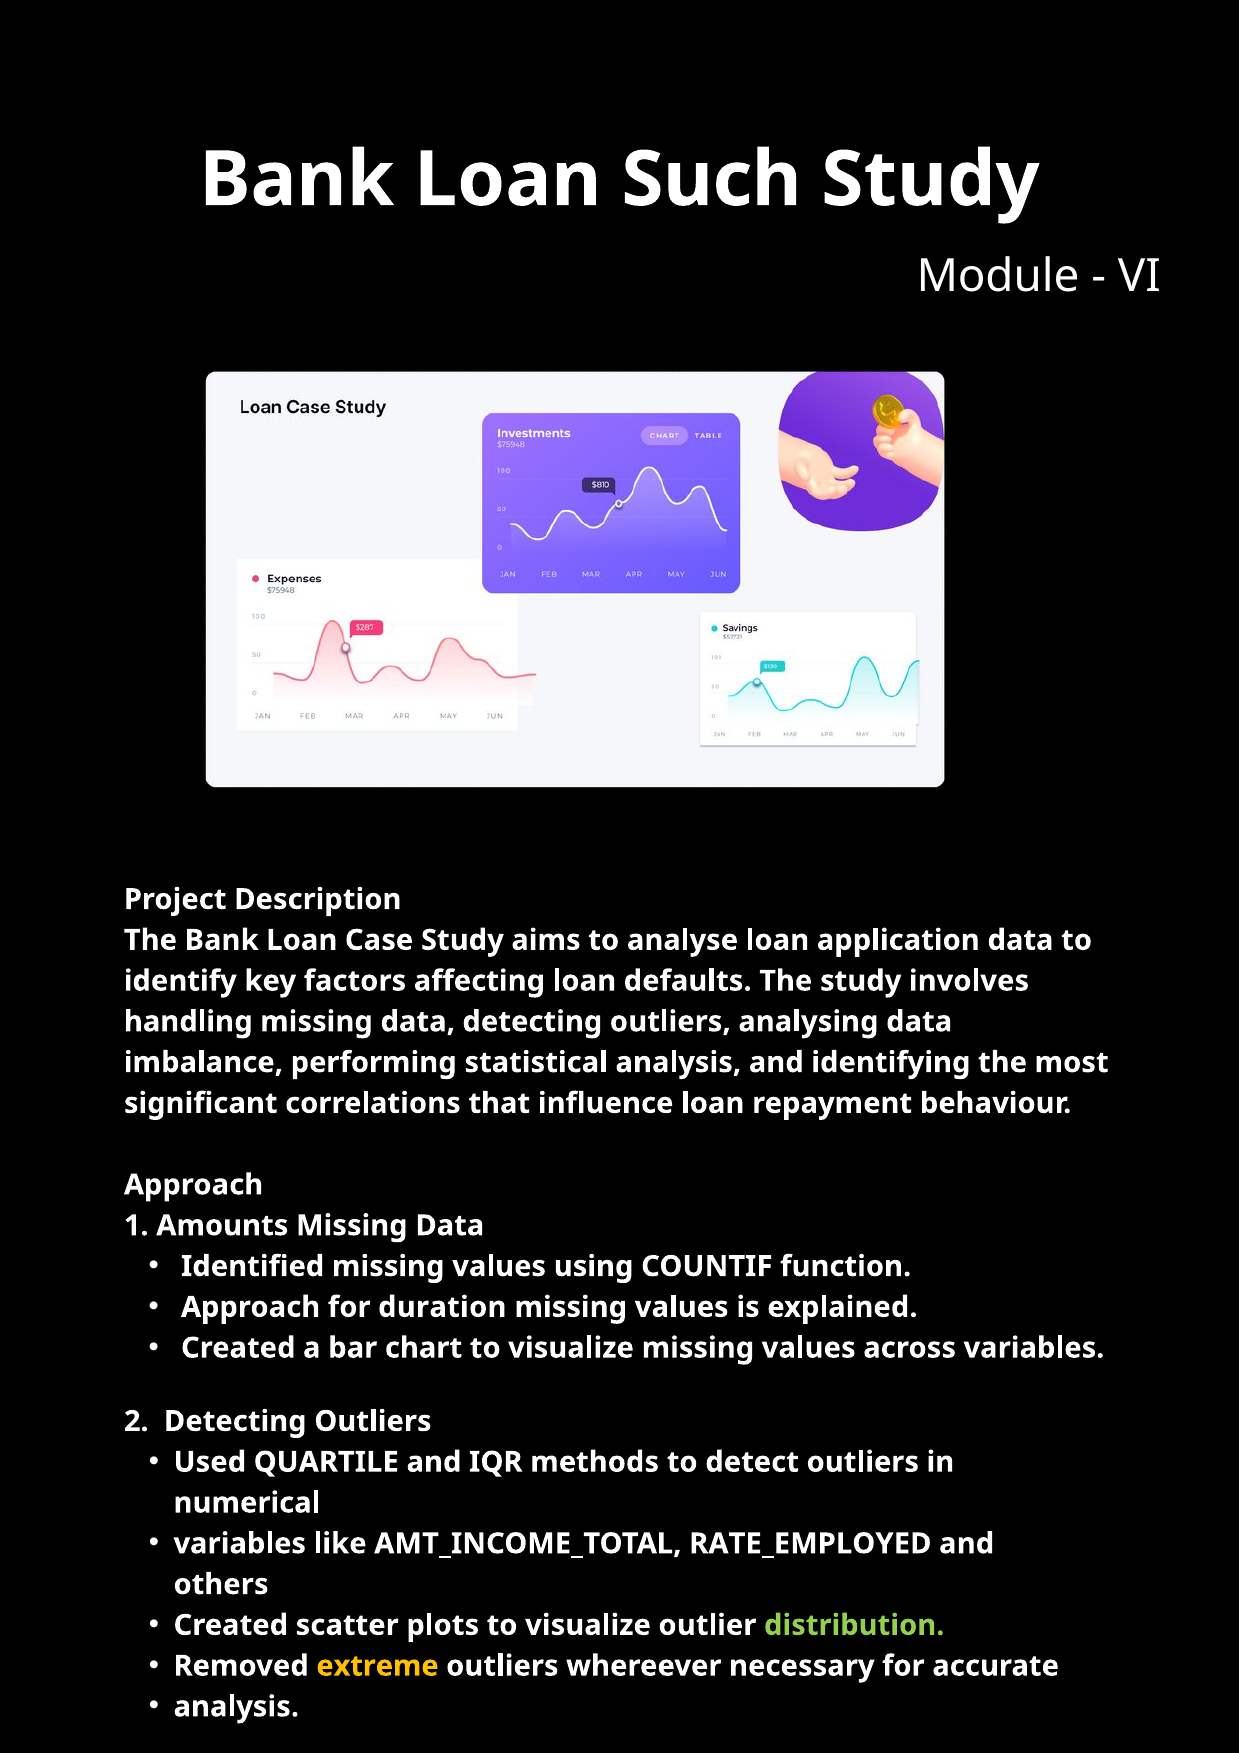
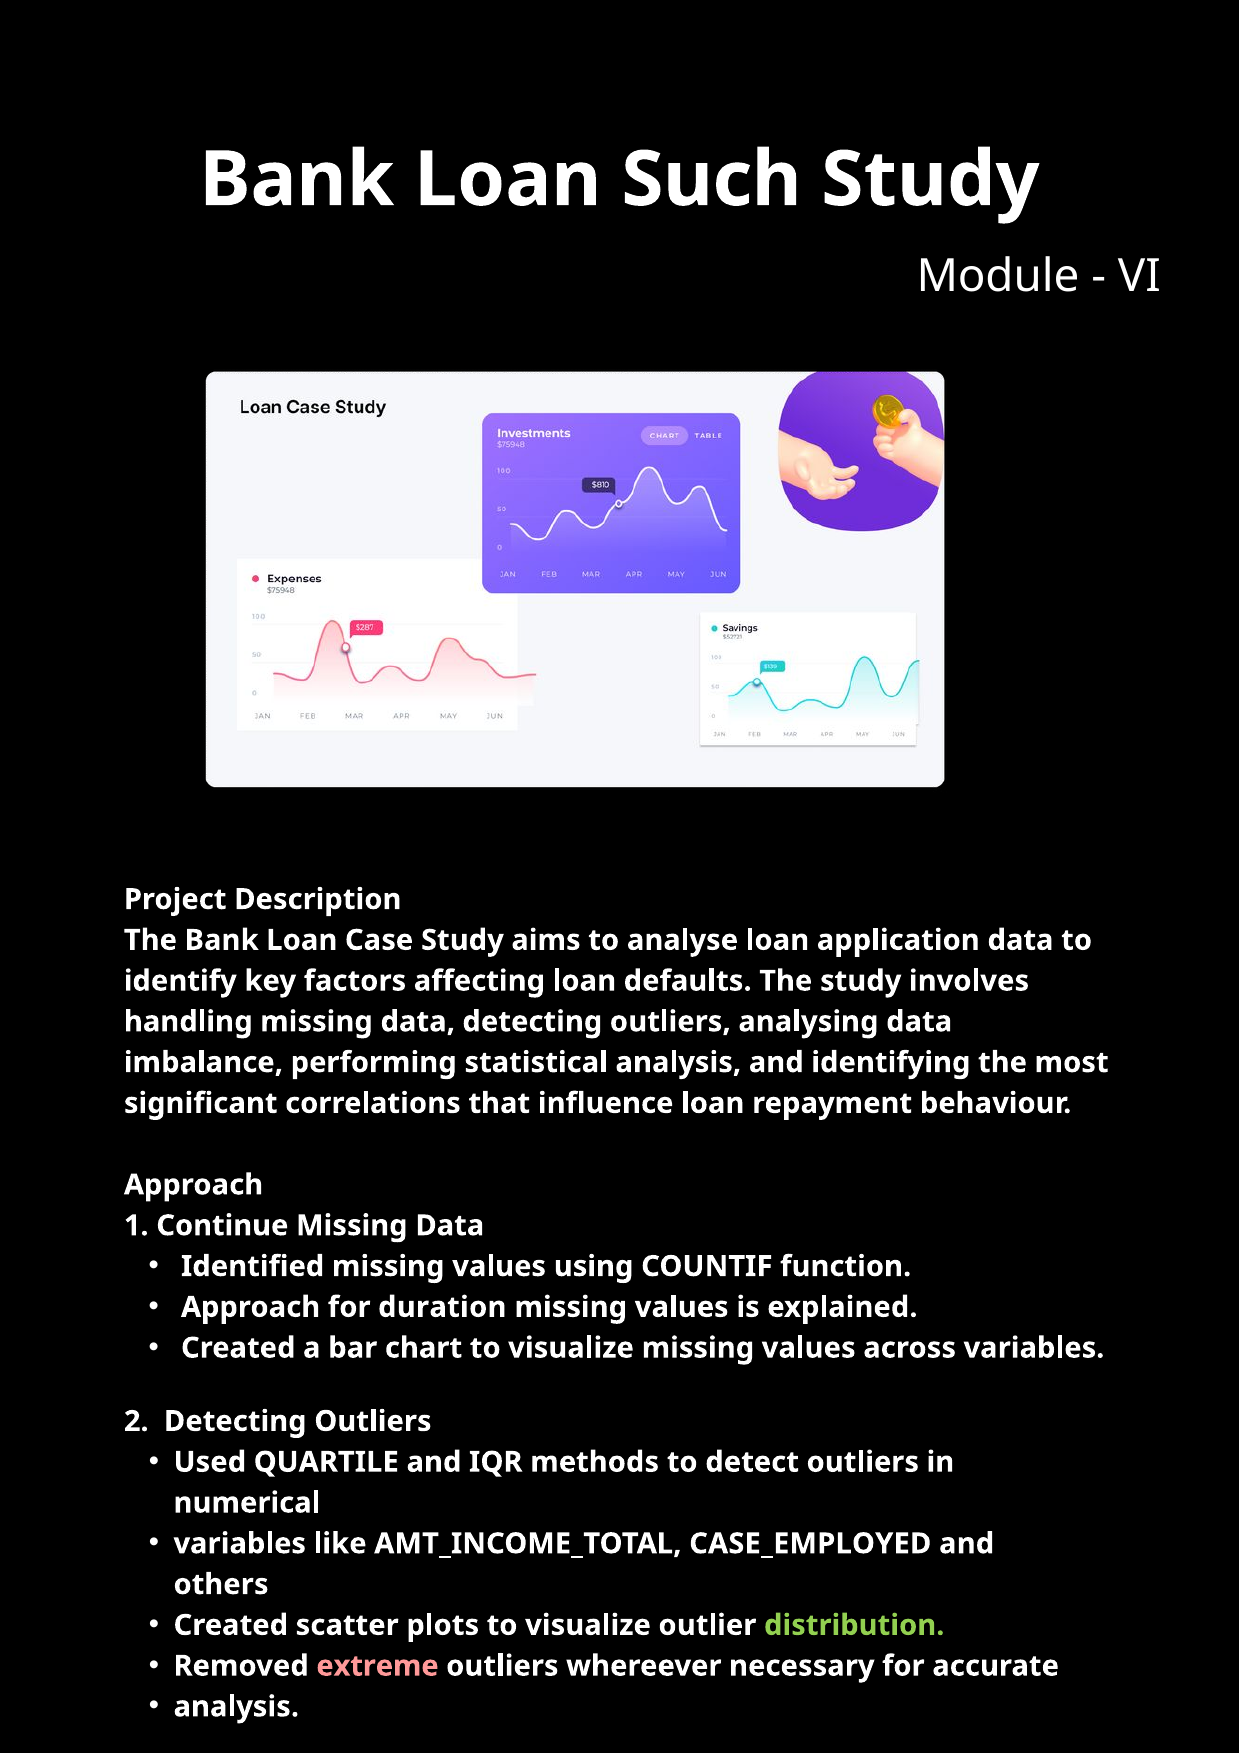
Amounts: Amounts -> Continue
RATE_EMPLOYED: RATE_EMPLOYED -> CASE_EMPLOYED
extreme colour: yellow -> pink
